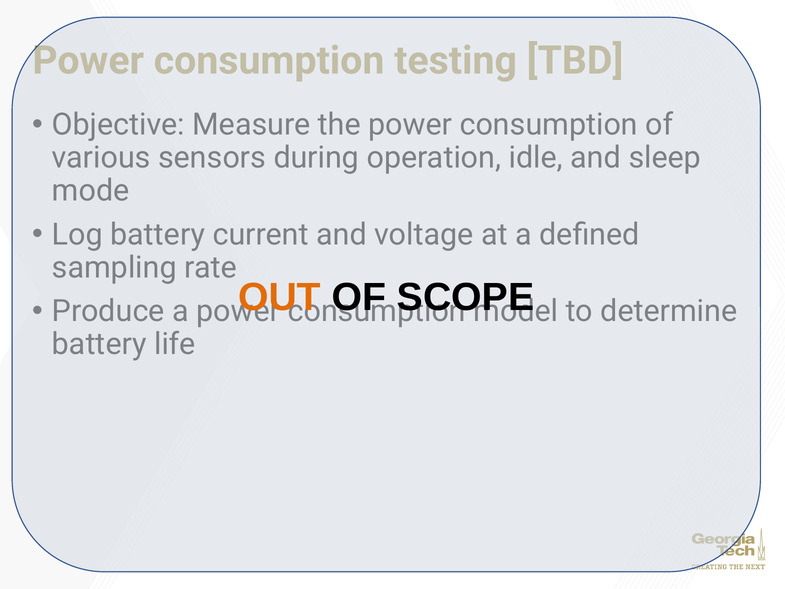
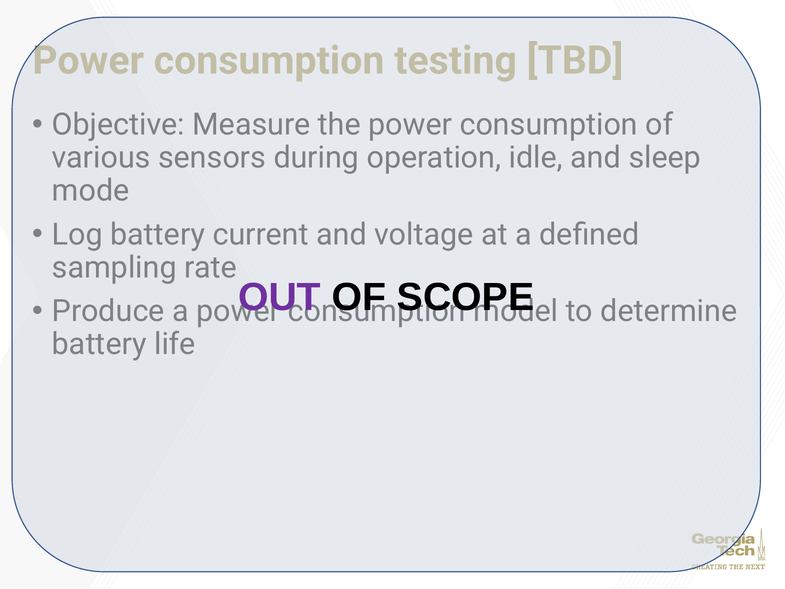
OUT colour: orange -> purple
